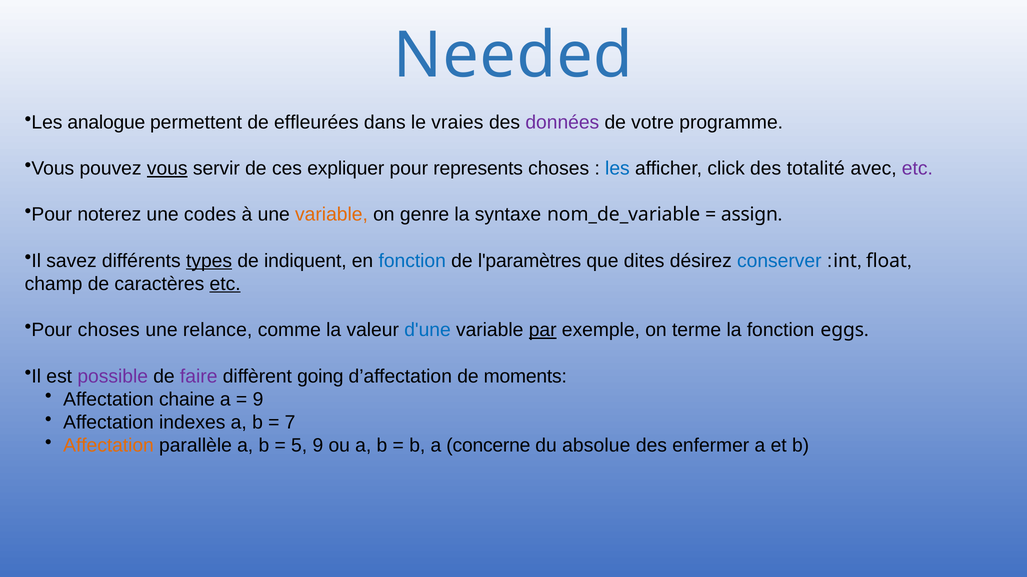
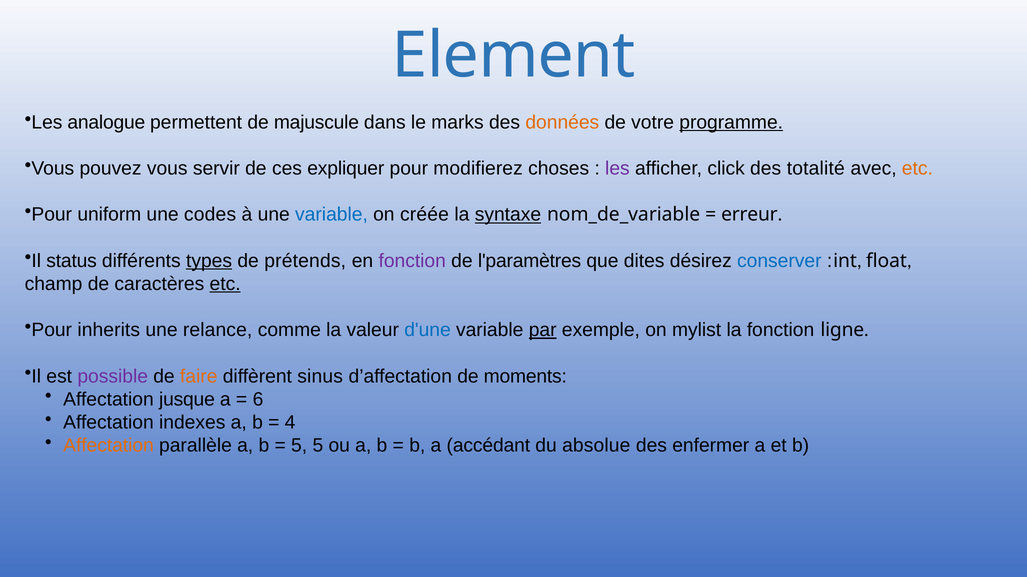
Needed: Needed -> Element
effleurées: effleurées -> majuscule
vraies: vraies -> marks
données colour: purple -> orange
programme underline: none -> present
vous at (167, 169) underline: present -> none
represents: represents -> modifierez
les at (617, 169) colour: blue -> purple
etc at (917, 169) colour: purple -> orange
noterez: noterez -> uniform
variable at (331, 215) colour: orange -> blue
genre: genre -> créée
syntaxe underline: none -> present
assign: assign -> erreur
savez: savez -> status
indiquent: indiquent -> prétends
fonction at (412, 261) colour: blue -> purple
Pour choses: choses -> inherits
terme: terme -> mylist
eggs: eggs -> ligne
faire colour: purple -> orange
going: going -> sinus
chaine: chaine -> jusque
9 at (258, 400): 9 -> 6
7: 7 -> 4
5 9: 9 -> 5
concerne: concerne -> accédant
